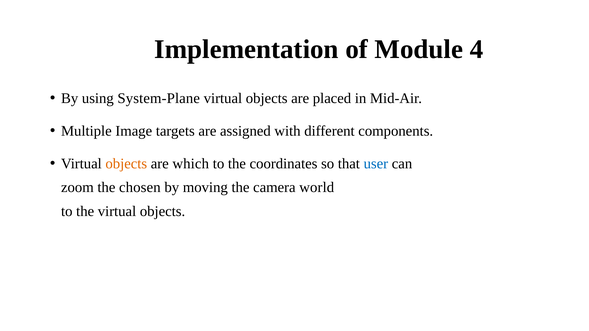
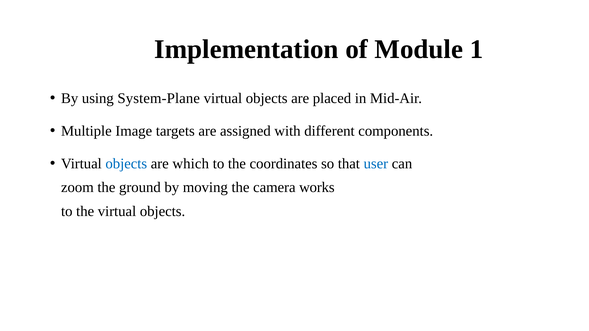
4: 4 -> 1
objects at (126, 164) colour: orange -> blue
chosen: chosen -> ground
world: world -> works
